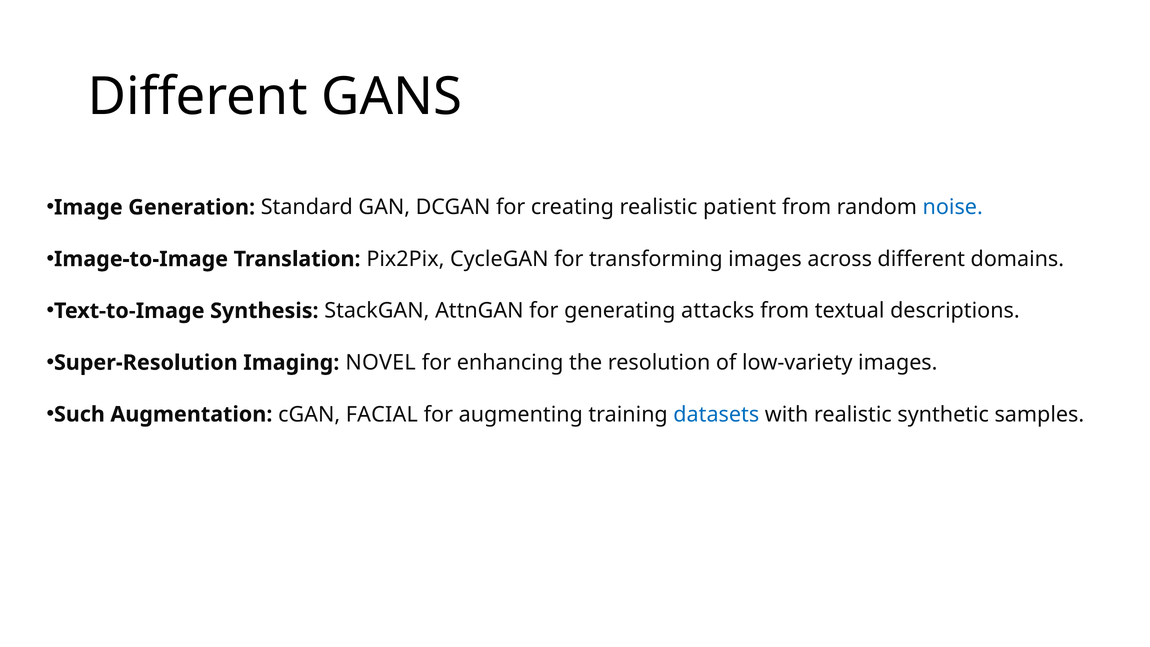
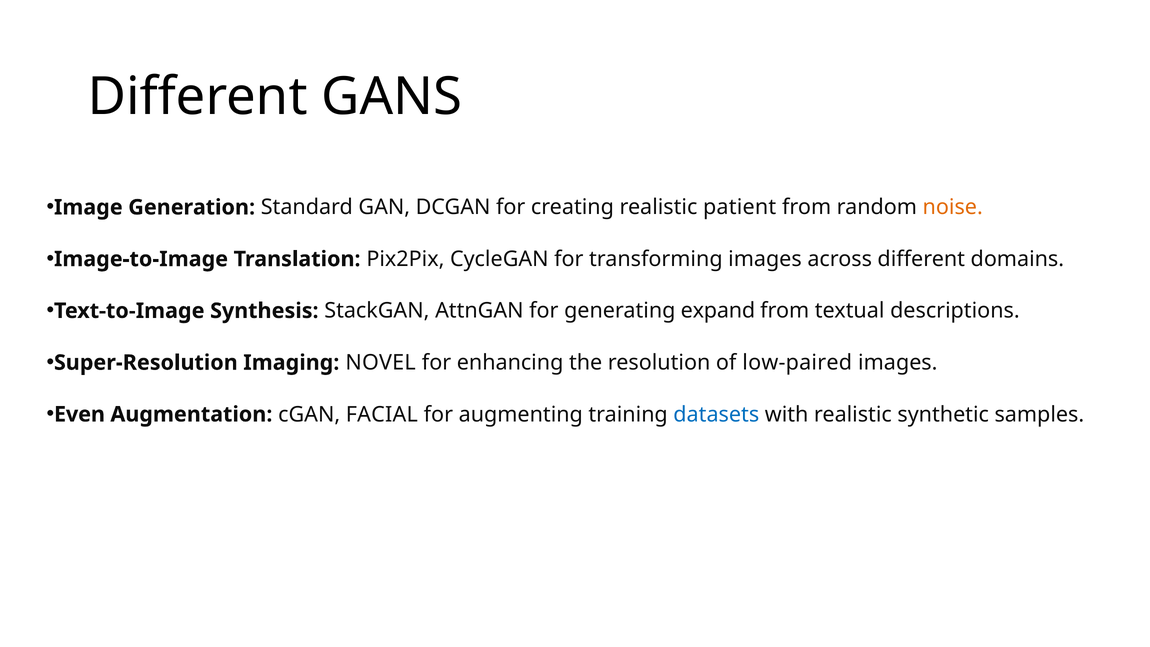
noise colour: blue -> orange
attacks: attacks -> expand
low-variety: low-variety -> low-paired
Such: Such -> Even
